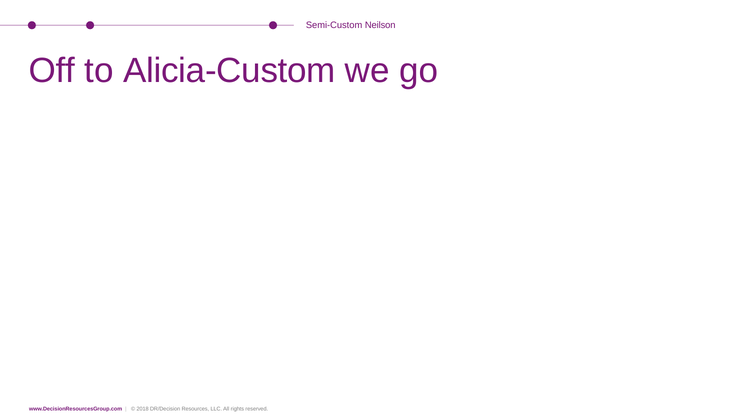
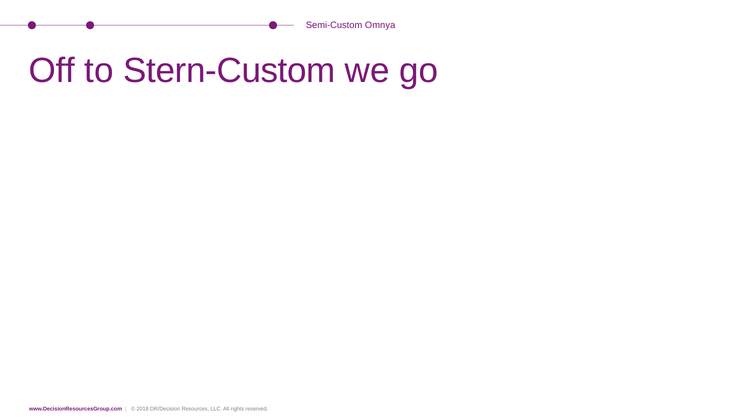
Neilson: Neilson -> Omnya
Alicia-Custom: Alicia-Custom -> Stern-Custom
